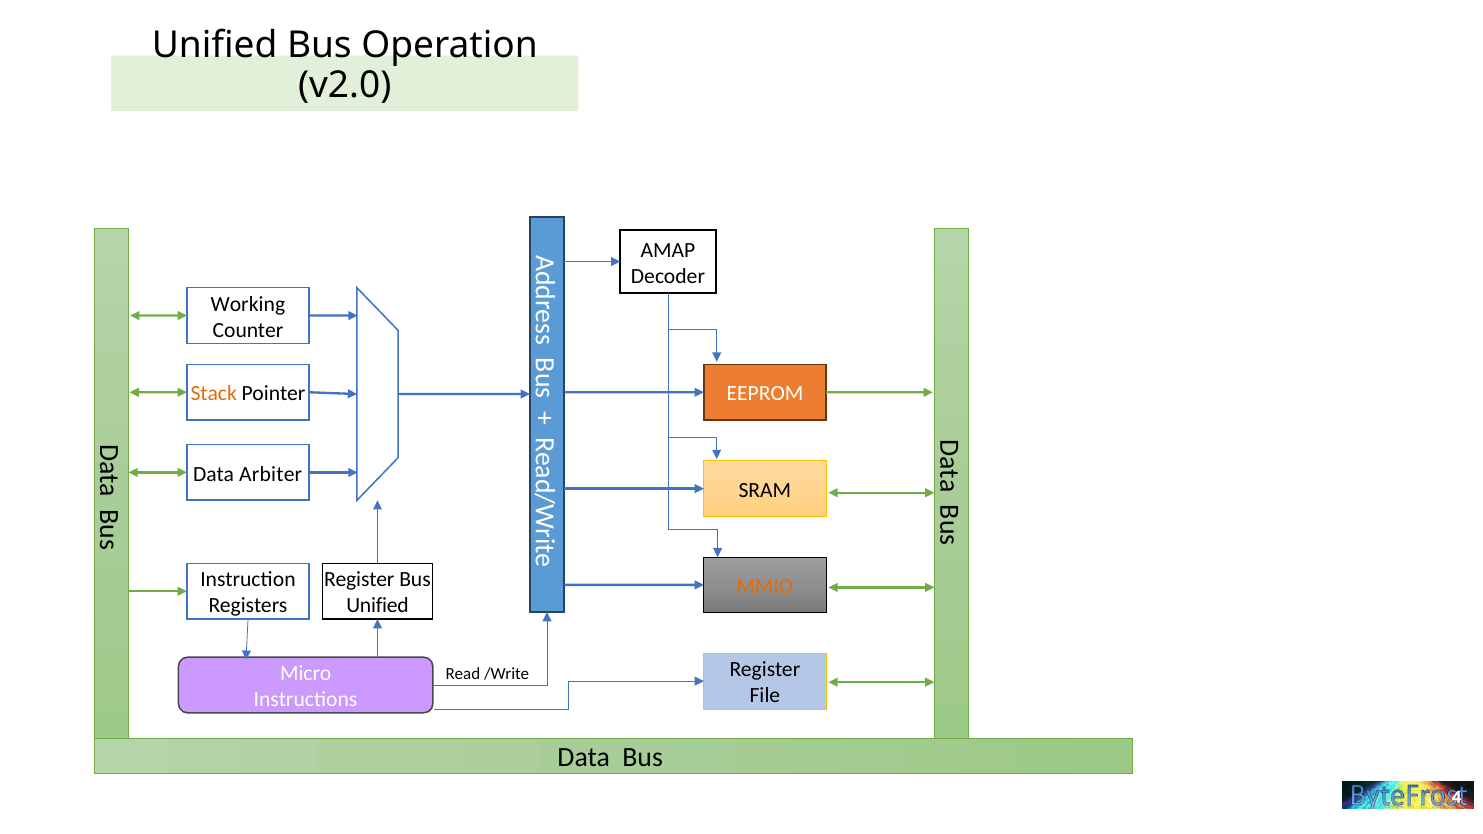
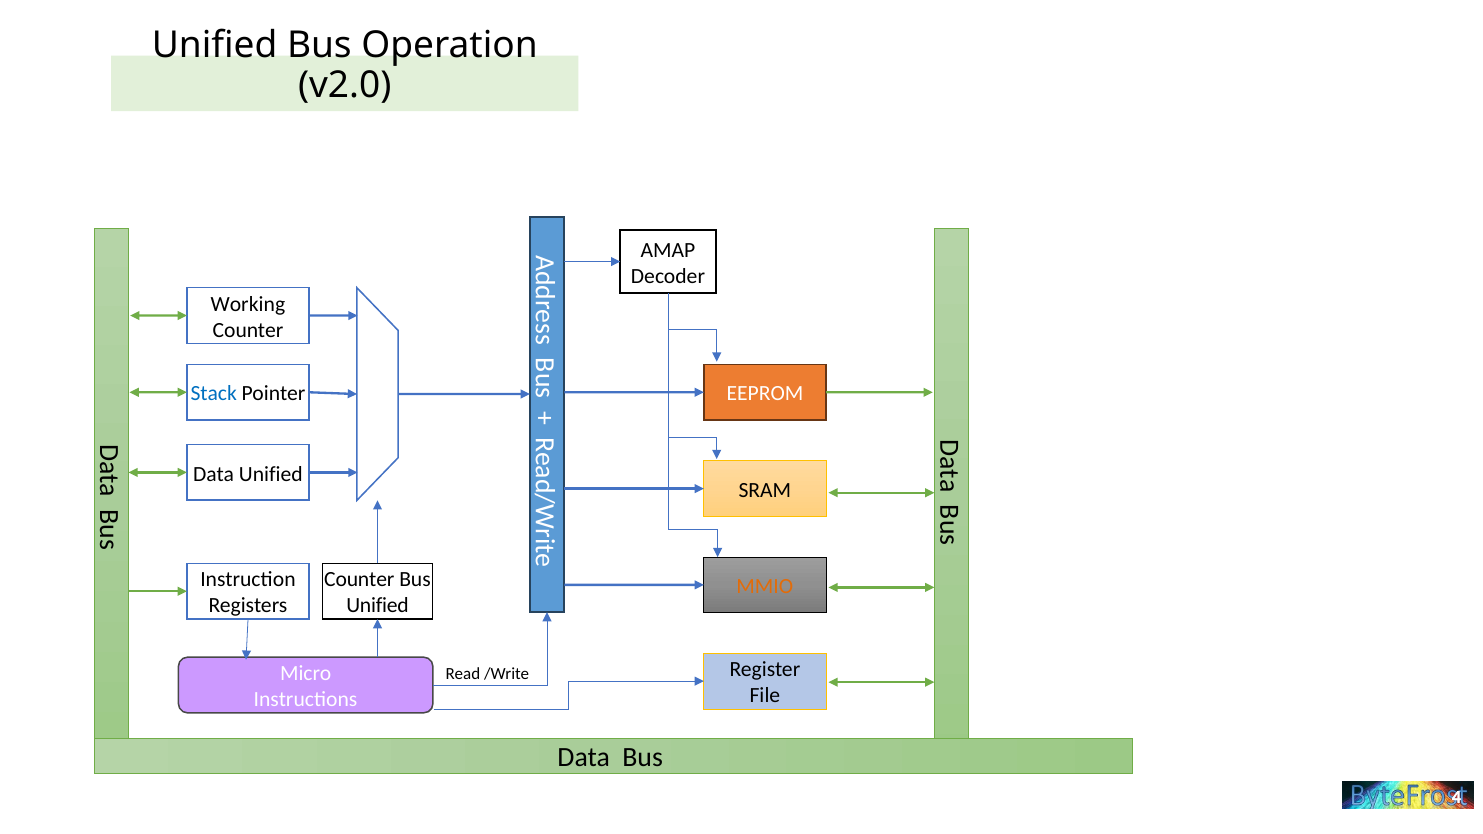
Stack colour: orange -> blue
Data Arbiter: Arbiter -> Unified
Register at (359, 580): Register -> Counter
